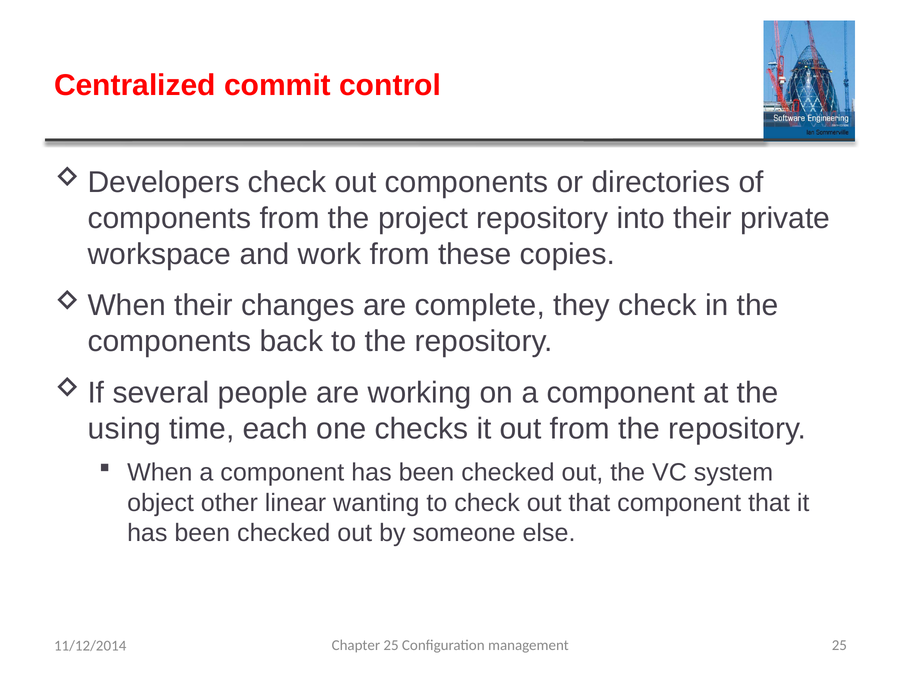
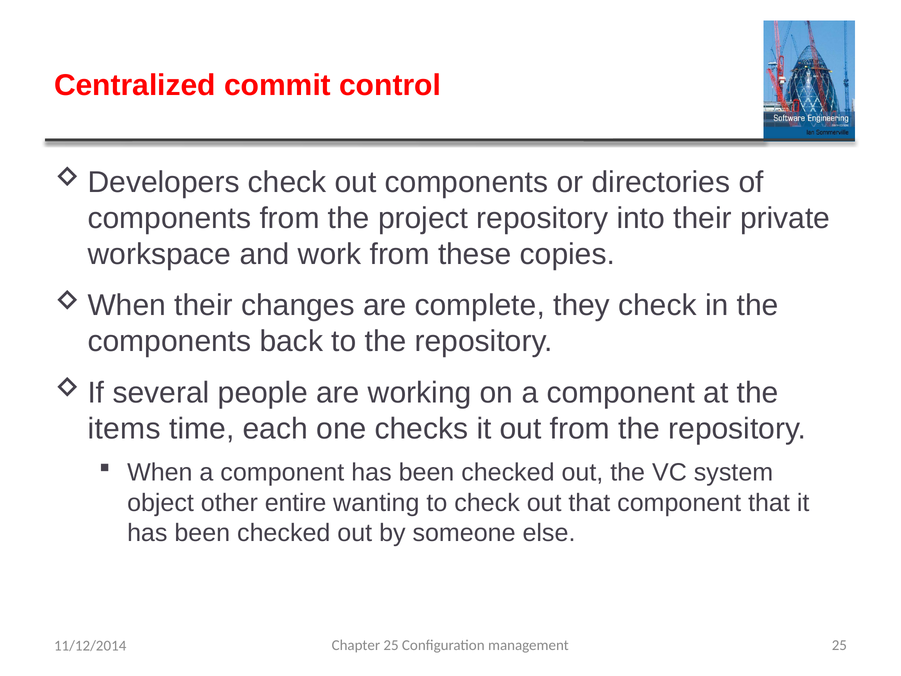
using: using -> items
linear: linear -> entire
